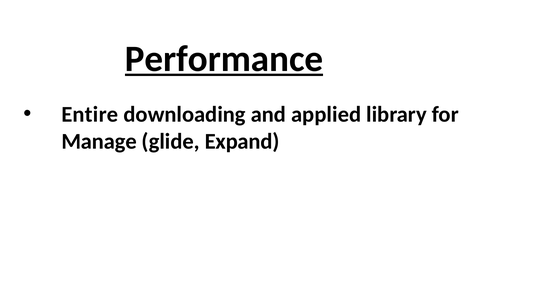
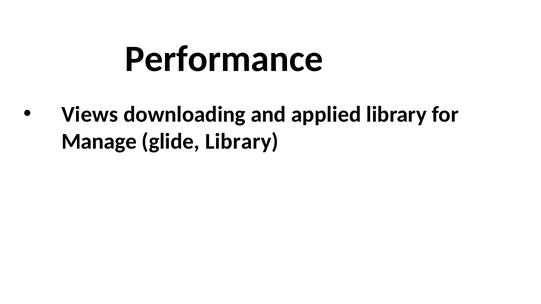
Performance underline: present -> none
Entire: Entire -> Views
glide Expand: Expand -> Library
